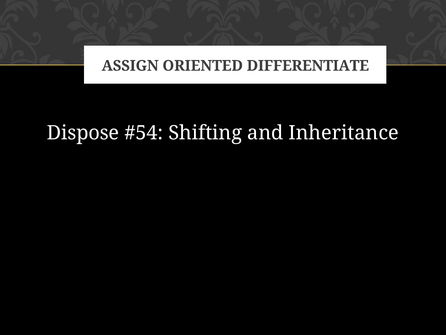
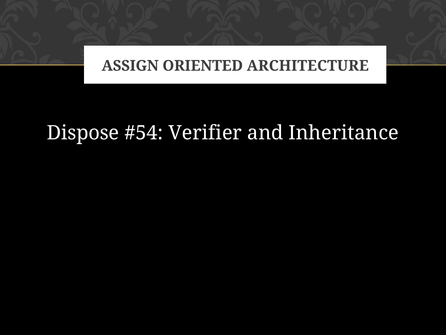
DIFFERENTIATE: DIFFERENTIATE -> ARCHITECTURE
Shifting: Shifting -> Verifier
